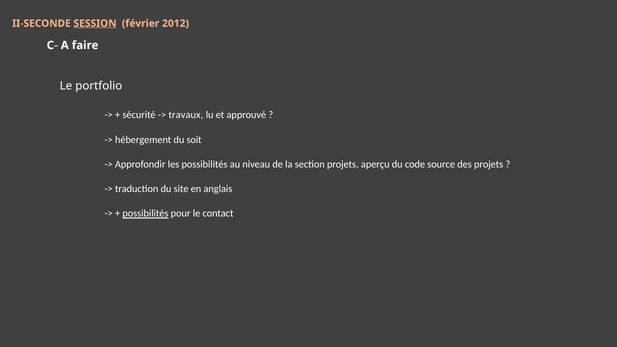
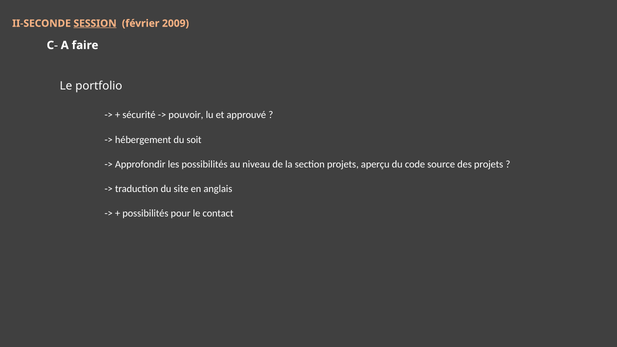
2012: 2012 -> 2009
travaux: travaux -> pouvoir
possibilités at (145, 214) underline: present -> none
